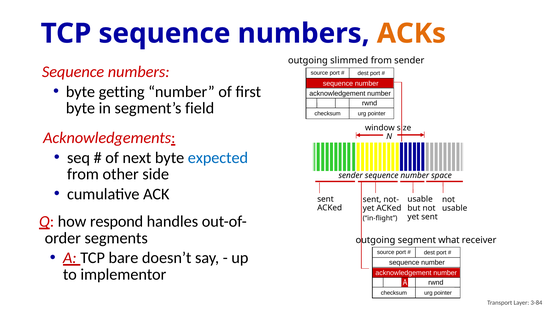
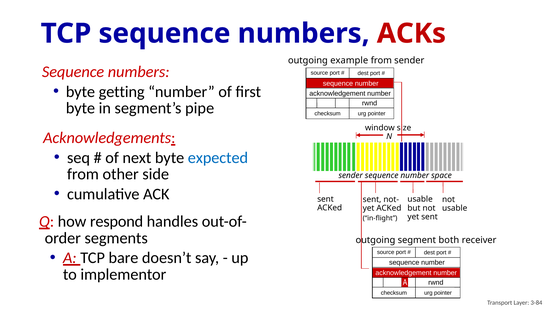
ACKs colour: orange -> red
slimmed: slimmed -> example
field: field -> pipe
what: what -> both
